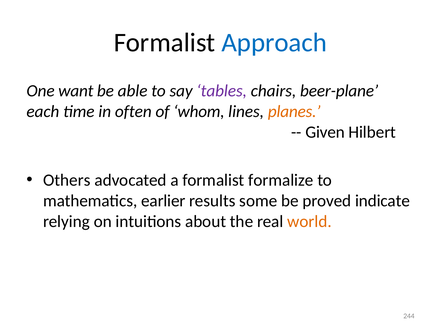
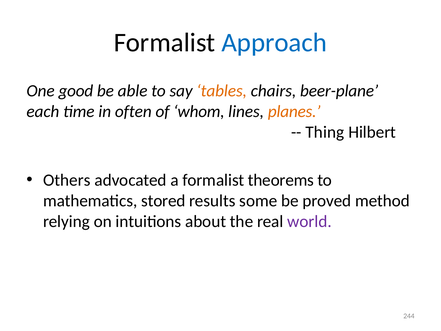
want: want -> good
tables colour: purple -> orange
Given: Given -> Thing
formalize: formalize -> theorems
earlier: earlier -> stored
indicate: indicate -> method
world colour: orange -> purple
